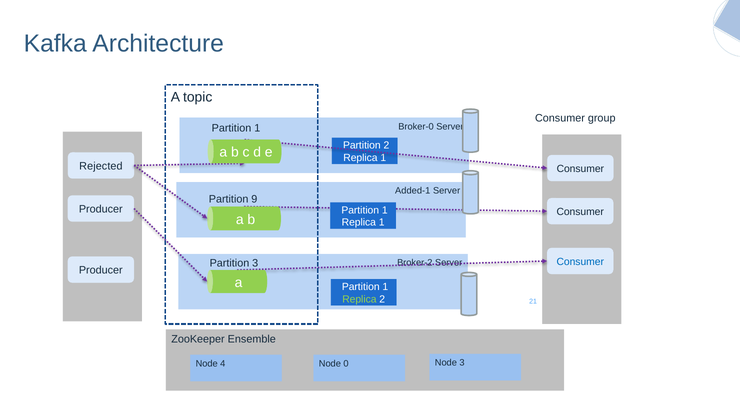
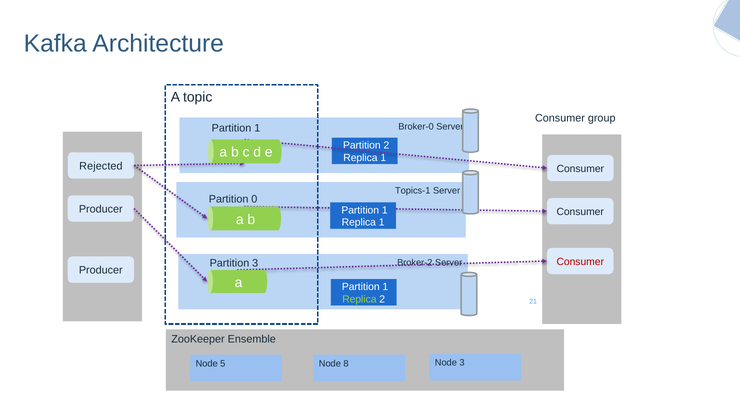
Added-1: Added-1 -> Topics-1
9: 9 -> 0
Consumer at (580, 262) colour: blue -> red
4: 4 -> 5
0: 0 -> 8
